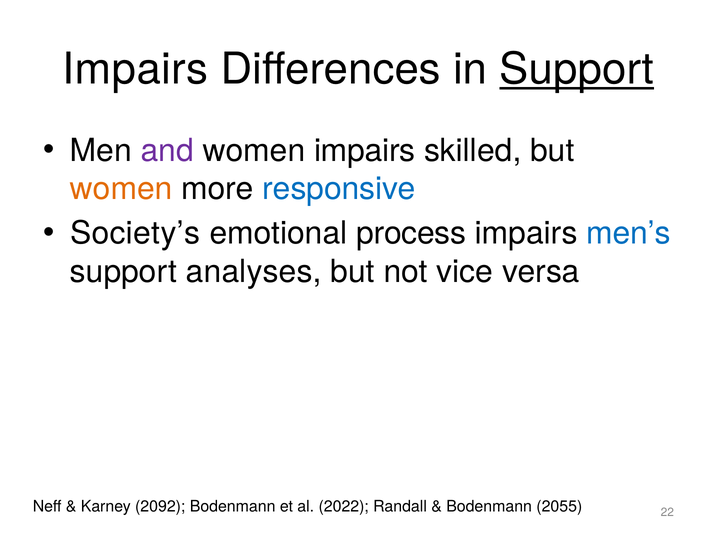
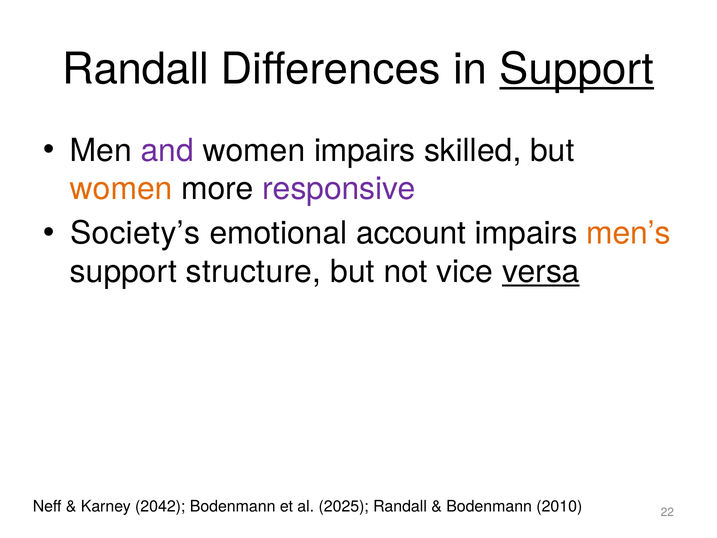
Impairs at (135, 69): Impairs -> Randall
responsive colour: blue -> purple
process: process -> account
men’s colour: blue -> orange
analyses: analyses -> structure
versa underline: none -> present
2092: 2092 -> 2042
2022: 2022 -> 2025
2055: 2055 -> 2010
